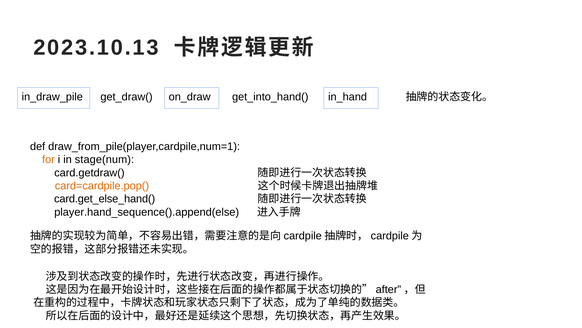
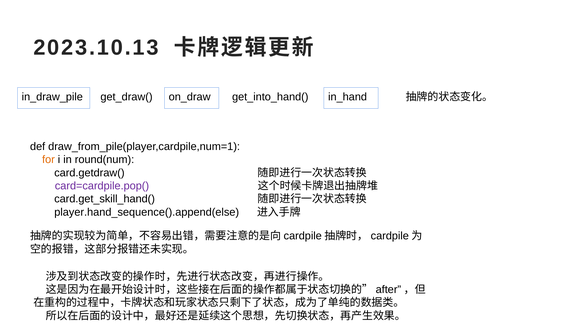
stage(num: stage(num -> round(num
card=cardpile.pop( colour: orange -> purple
card.get_else_hand(: card.get_else_hand( -> card.get_skill_hand(
